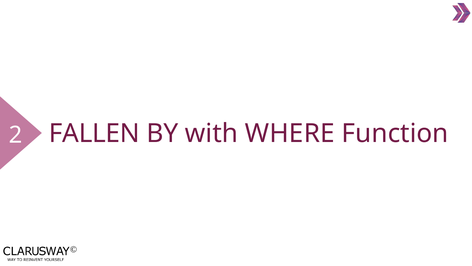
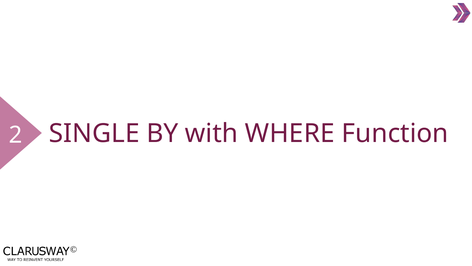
FALLEN: FALLEN -> SINGLE
